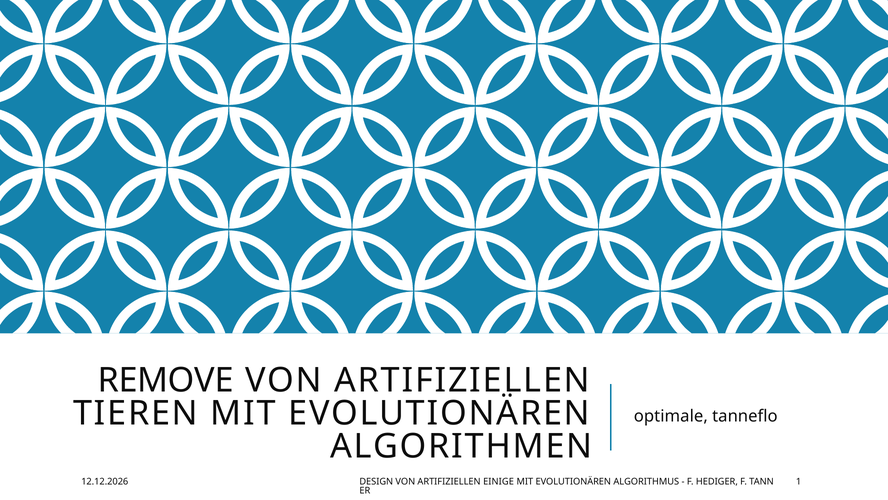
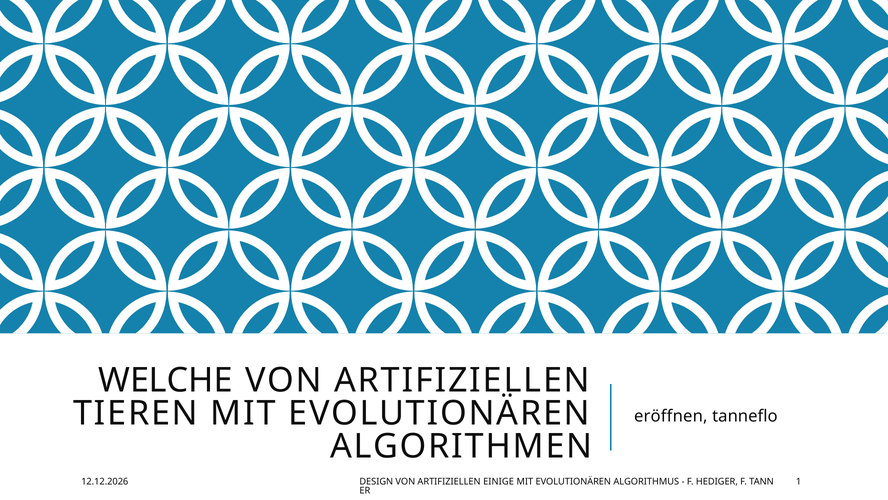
REMOVE: REMOVE -> WELCHE
optimale: optimale -> eröffnen
